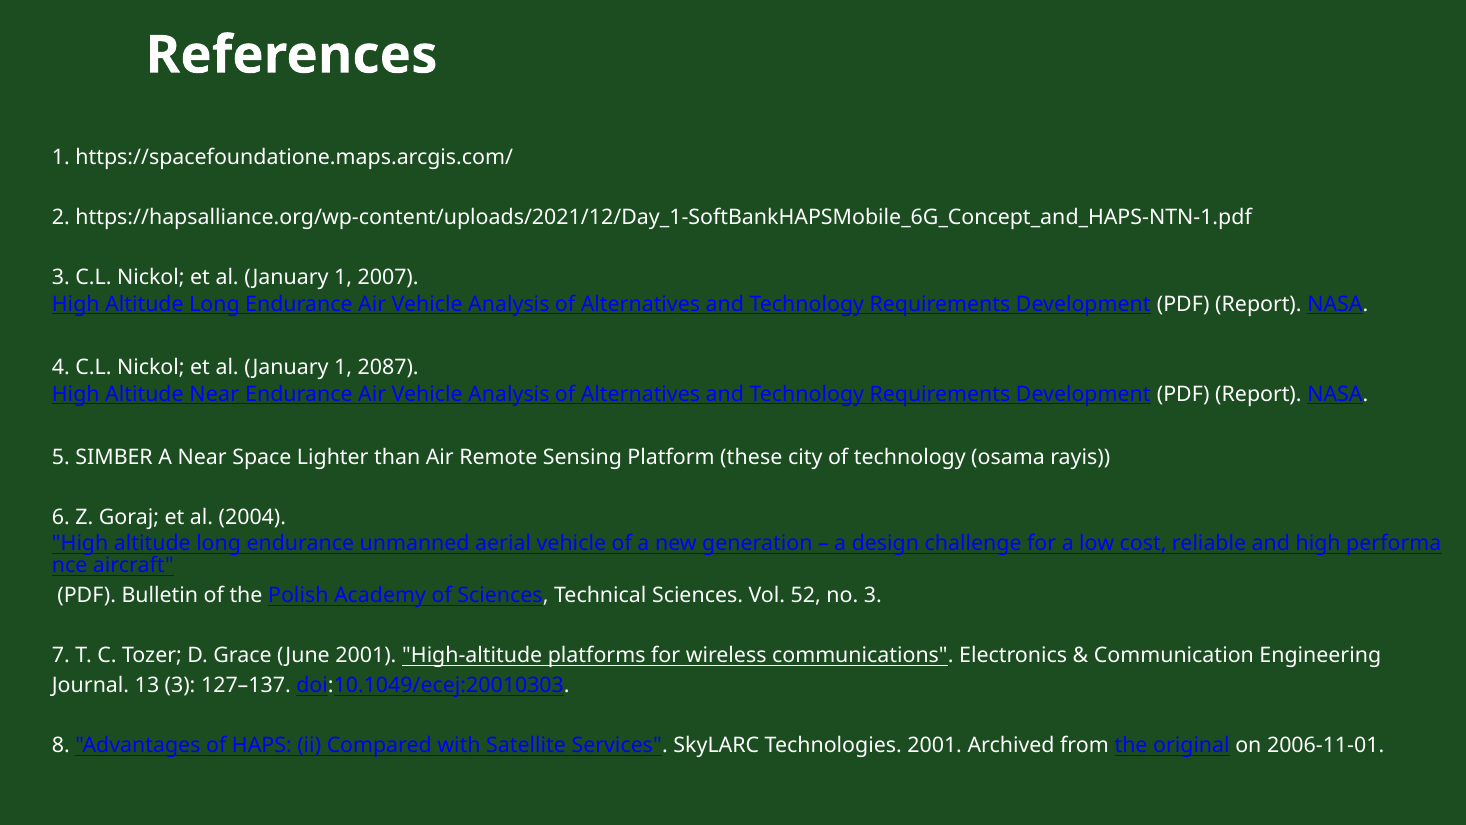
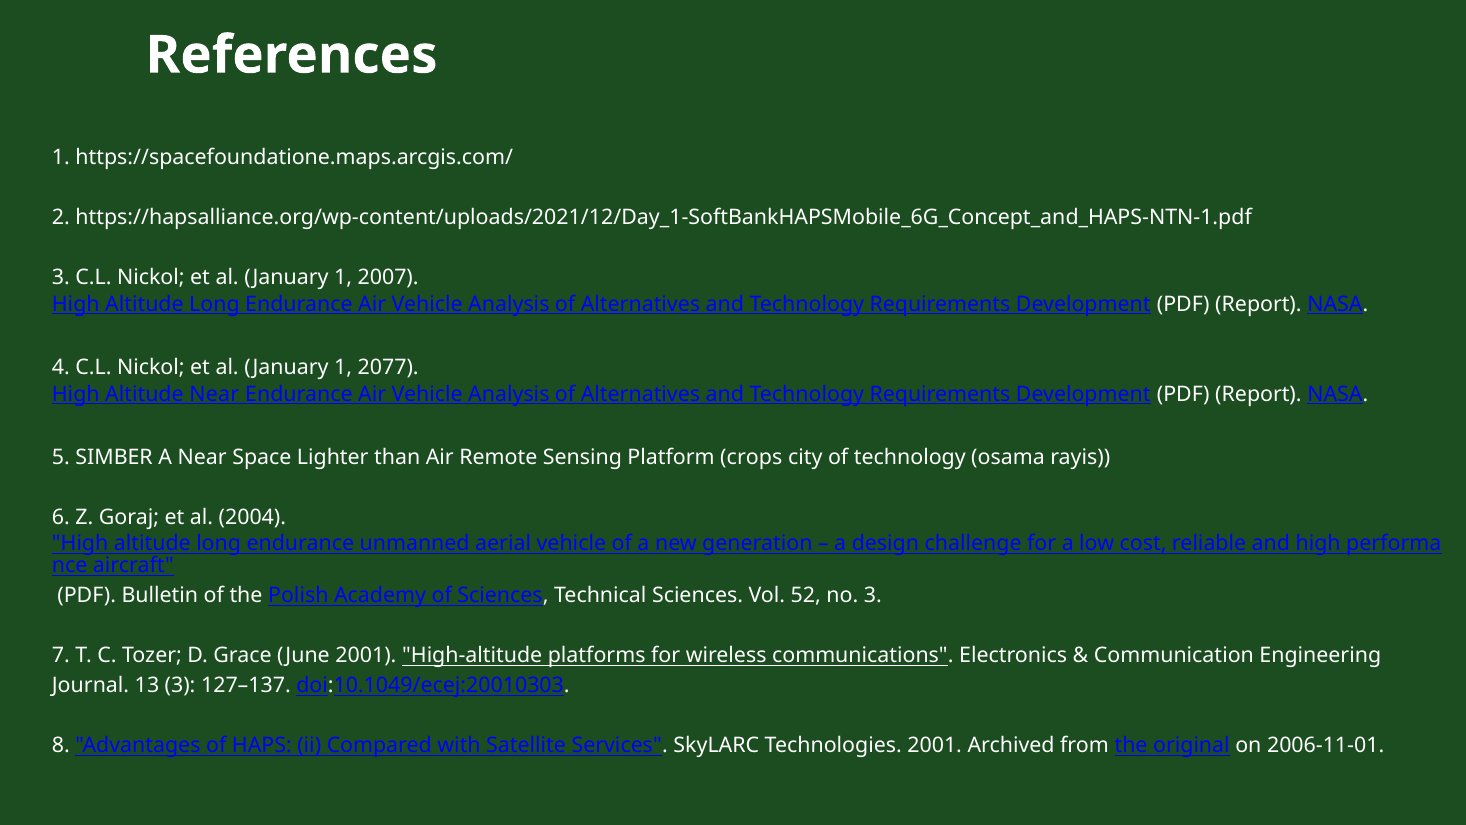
2087: 2087 -> 2077
these: these -> crops
